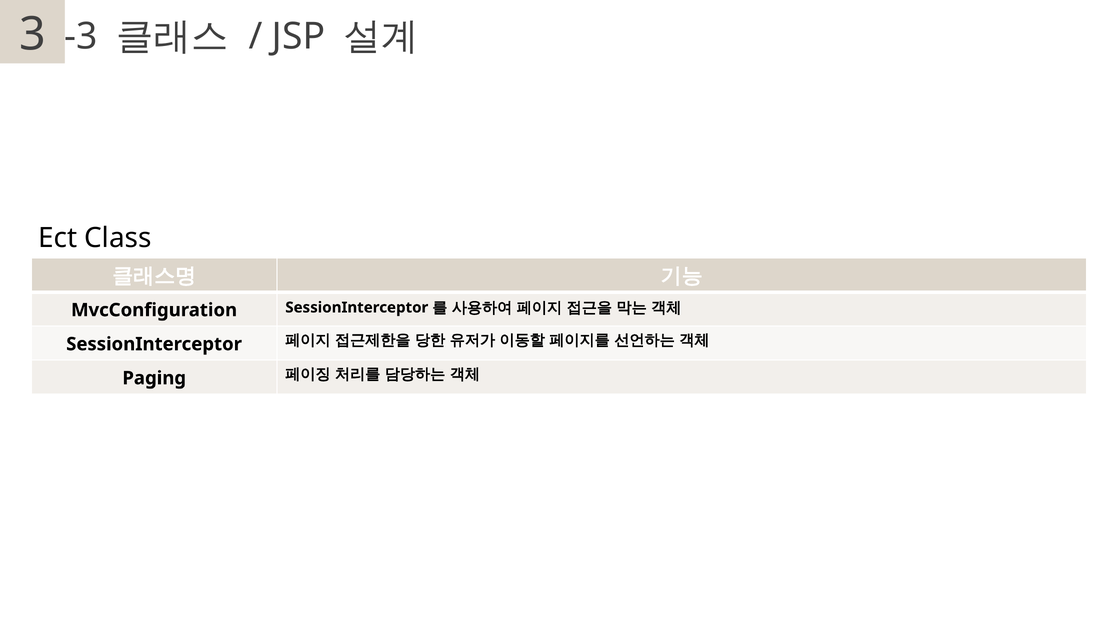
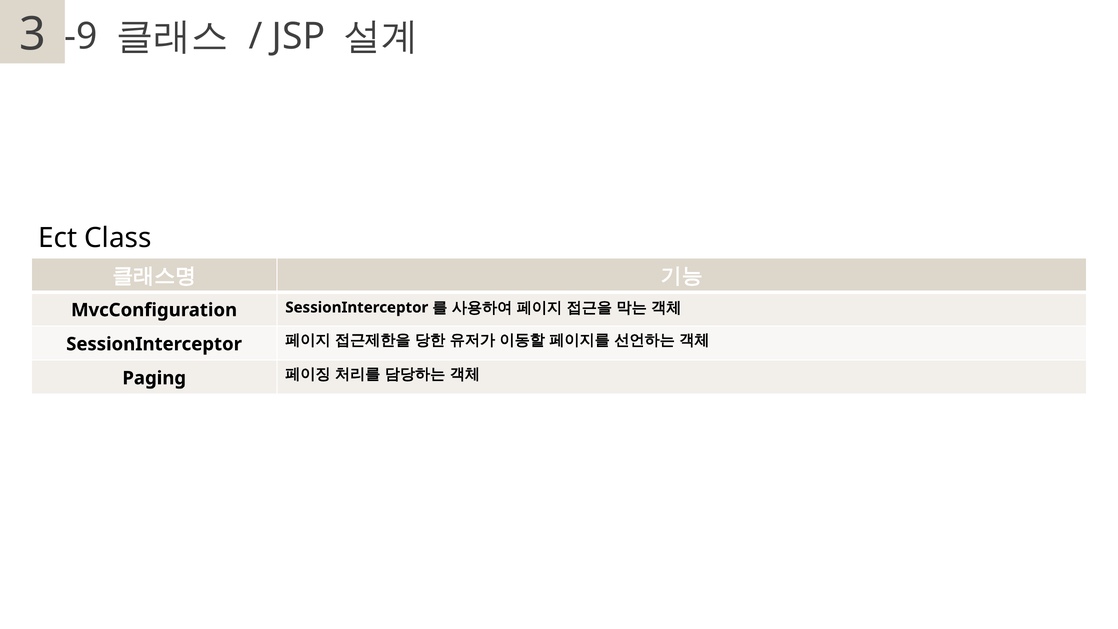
-3: -3 -> -9
